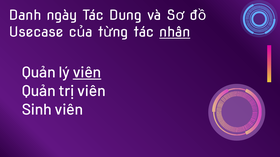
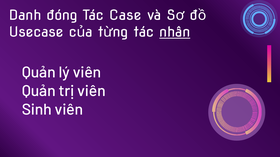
ngày: ngày -> đóng
Dung: Dung -> Case
viên at (87, 73) underline: present -> none
